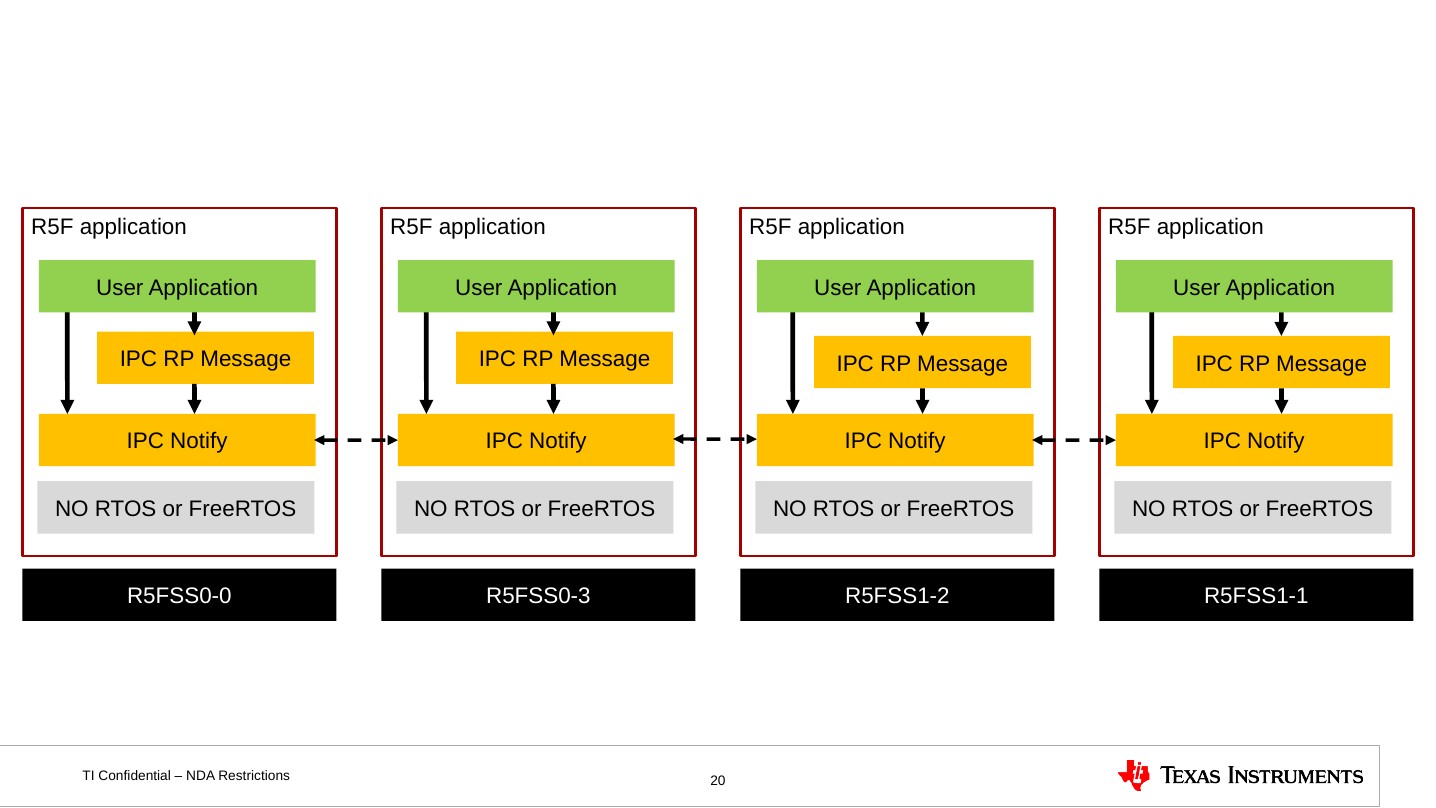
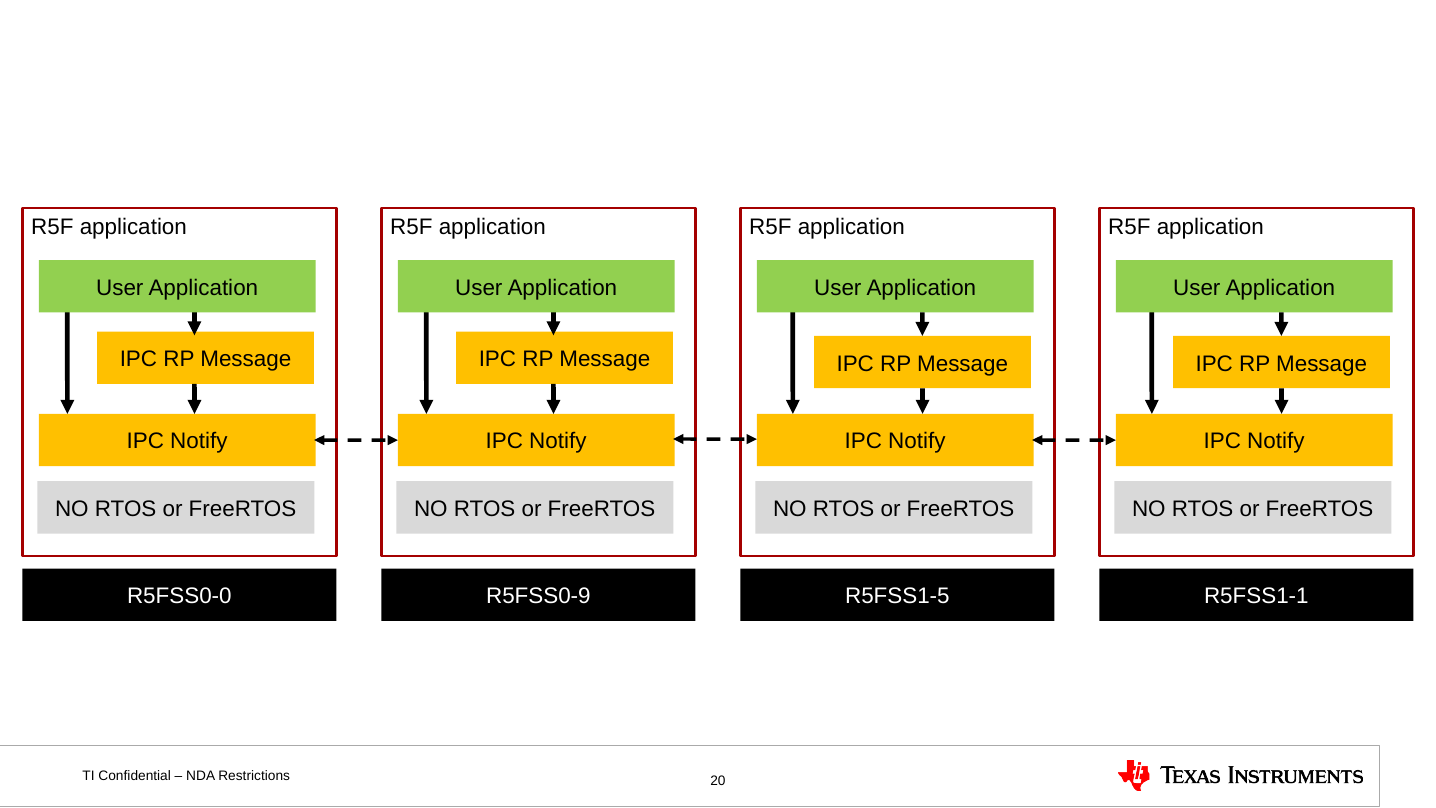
R5FSS0-3: R5FSS0-3 -> R5FSS0-9
R5FSS1-2: R5FSS1-2 -> R5FSS1-5
